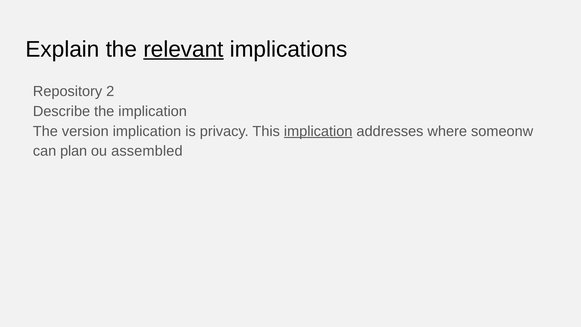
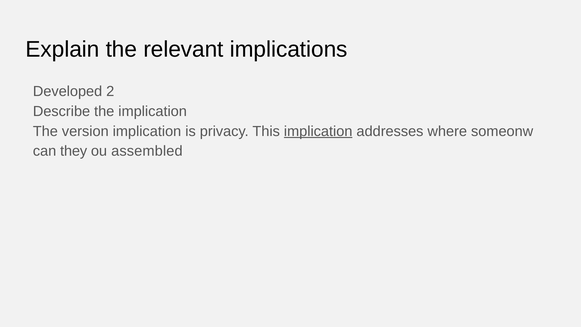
relevant underline: present -> none
Repository: Repository -> Developed
plan: plan -> they
